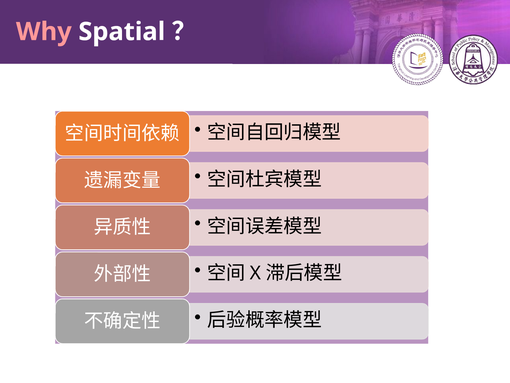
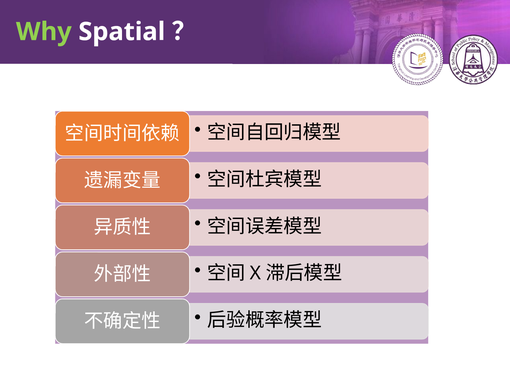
Why colour: pink -> light green
